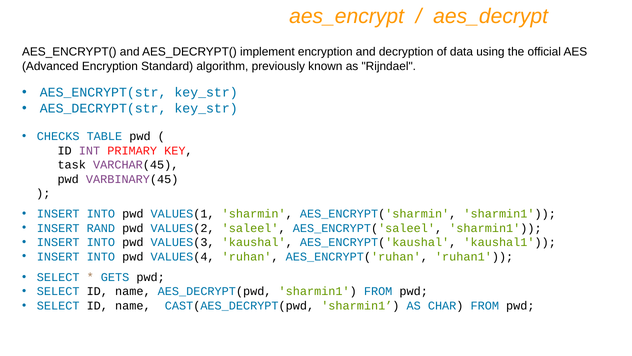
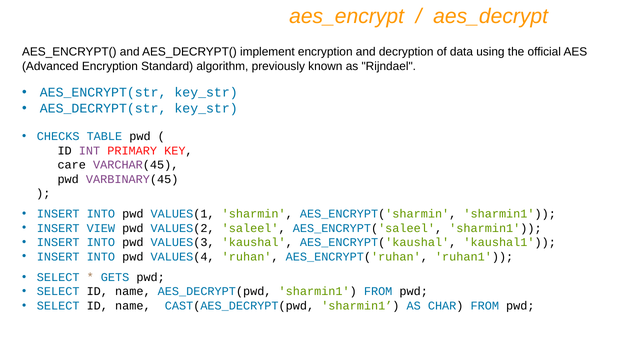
task: task -> care
RAND: RAND -> VIEW
